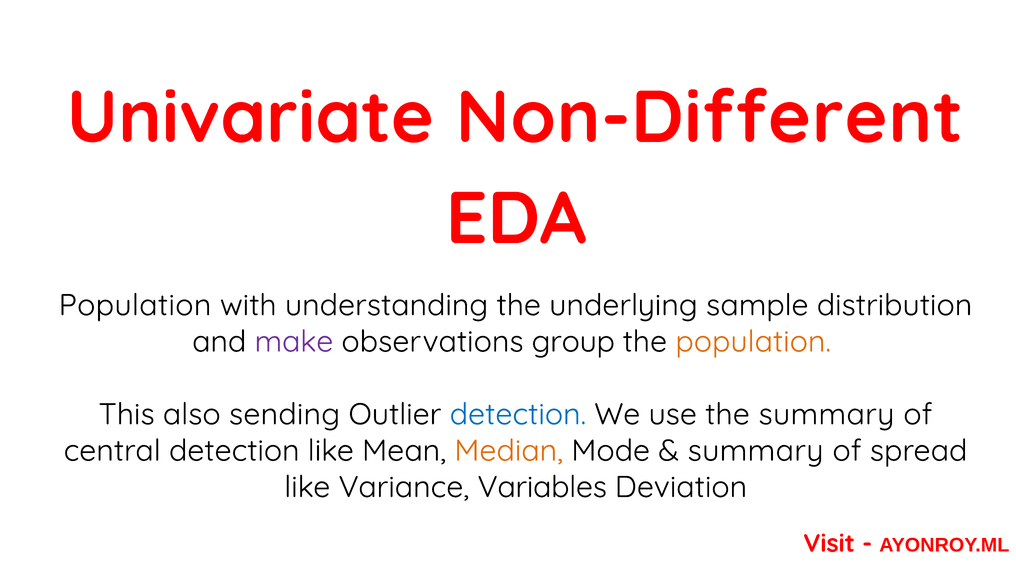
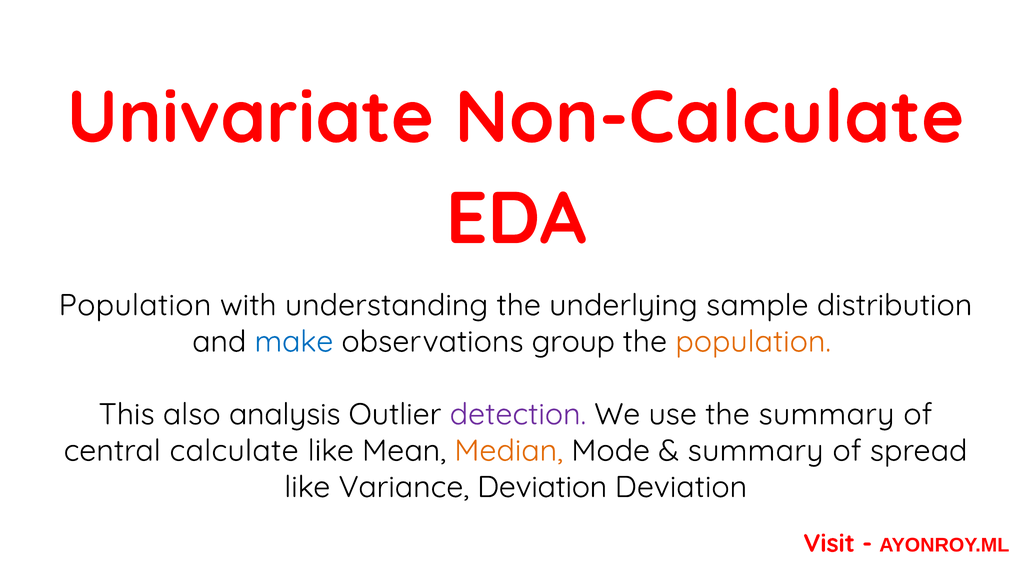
Non-Different: Non-Different -> Non-Calculate
make colour: purple -> blue
sending: sending -> analysis
detection at (518, 415) colour: blue -> purple
central detection: detection -> calculate
Variance Variables: Variables -> Deviation
